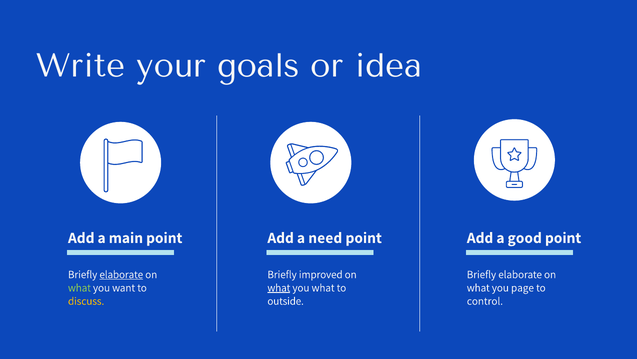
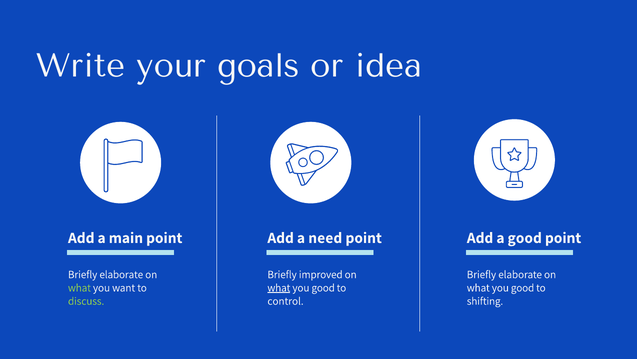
elaborate at (121, 274) underline: present -> none
what at (323, 287): what -> good
page at (522, 287): page -> good
discuss colour: yellow -> light green
outside: outside -> control
control: control -> shifting
